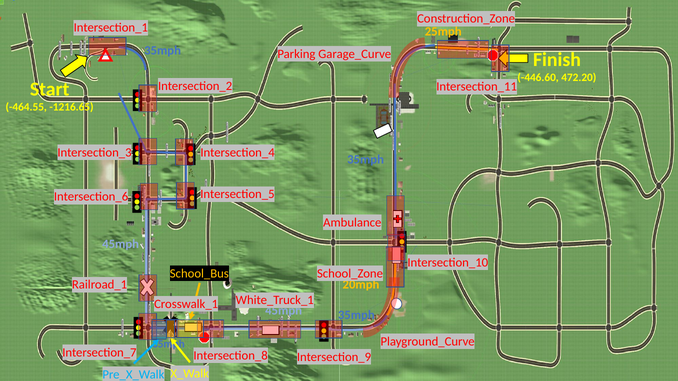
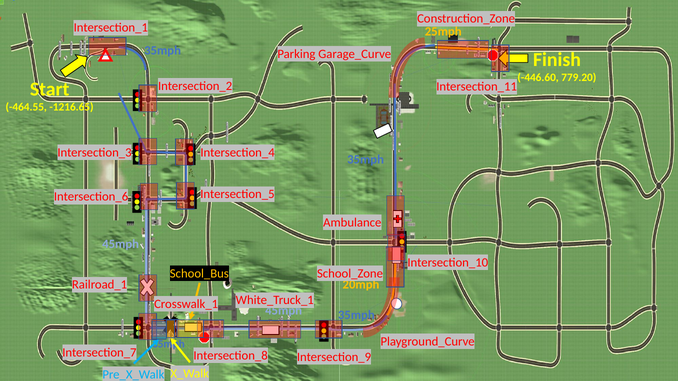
472.20: 472.20 -> 779.20
